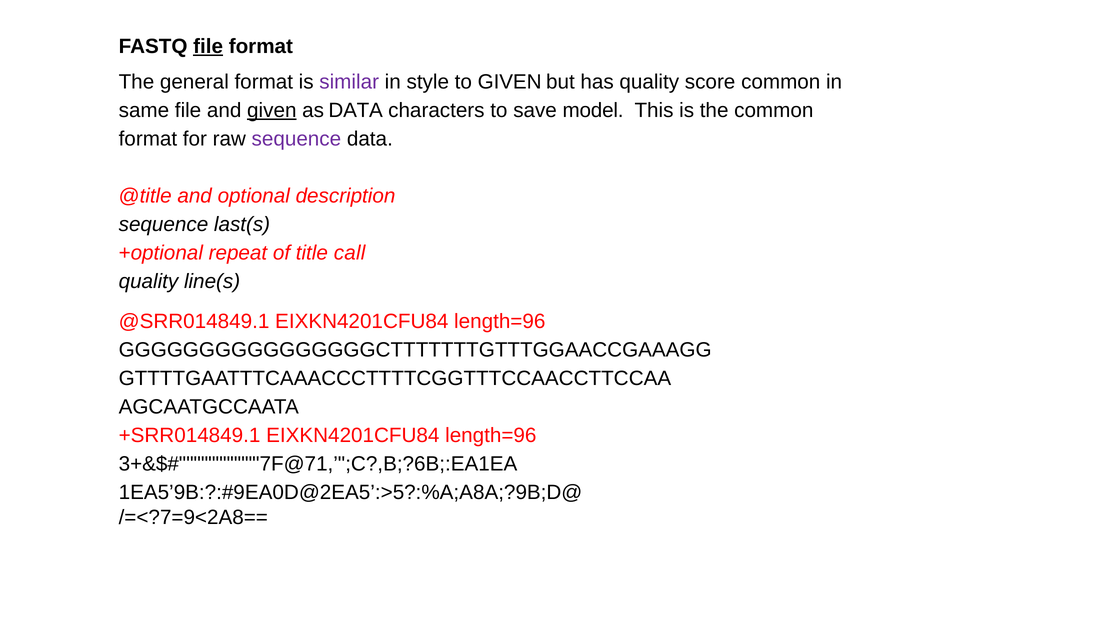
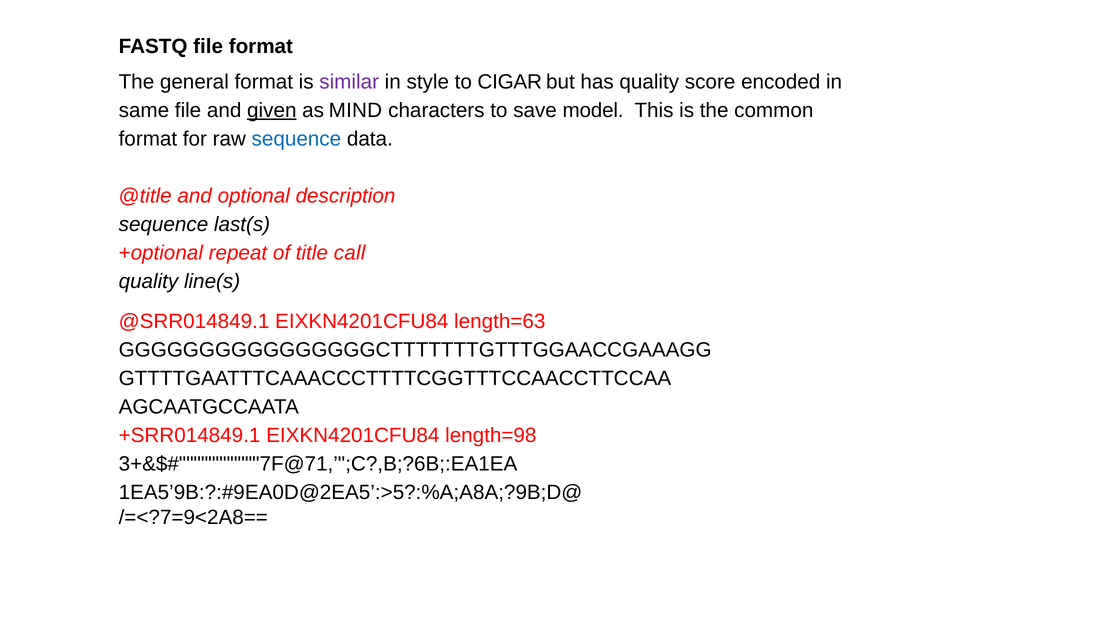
file at (208, 46) underline: present -> none
to GIVEN: GIVEN -> CIGAR
score common: common -> encoded
as DATA: DATA -> MIND
sequence at (296, 139) colour: purple -> blue
@SRR014849.1 EIXKN4201CFU84 length=96: length=96 -> length=63
+SRR014849.1 EIXKN4201CFU84 length=96: length=96 -> length=98
